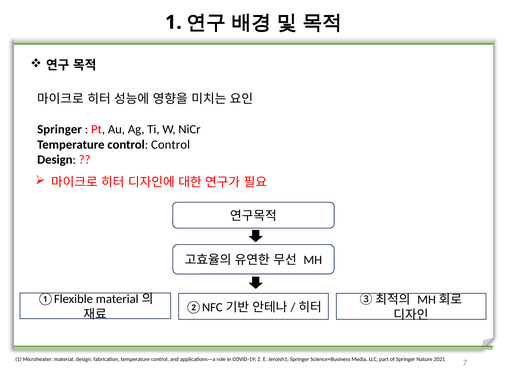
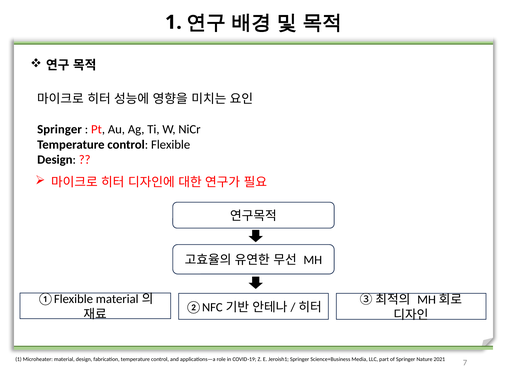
control Control: Control -> Flexible
